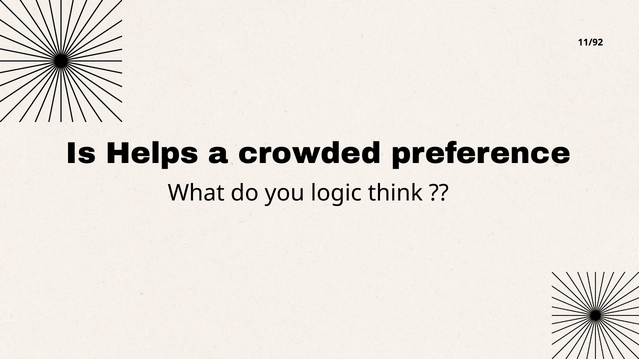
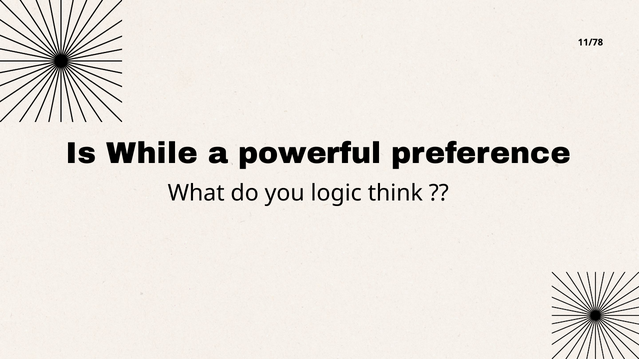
11/92: 11/92 -> 11/78
Helps: Helps -> While
crowded: crowded -> powerful
